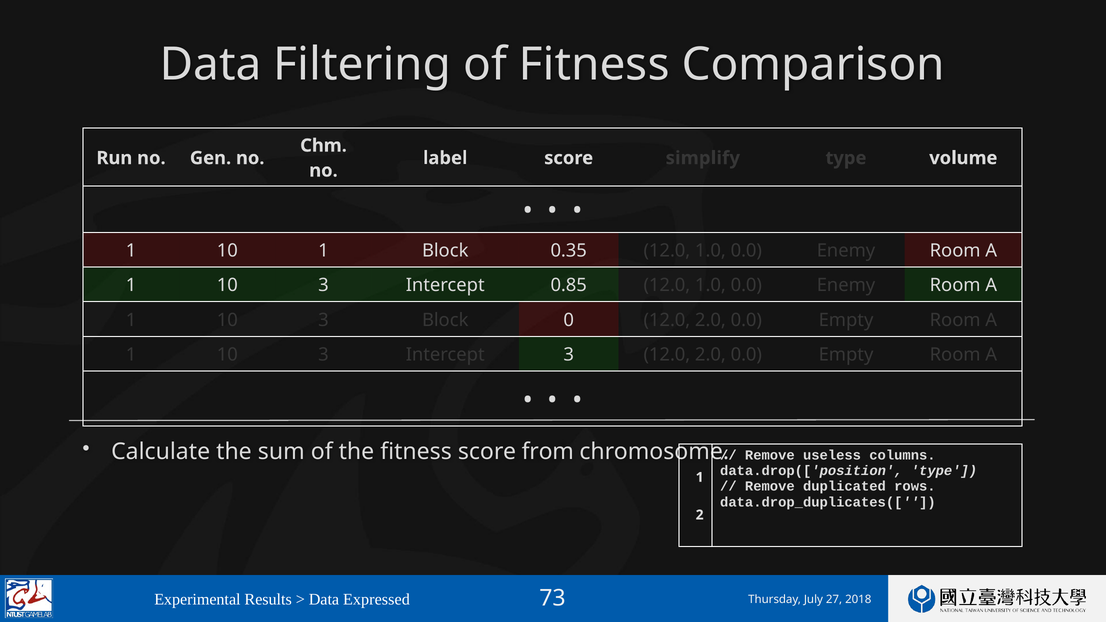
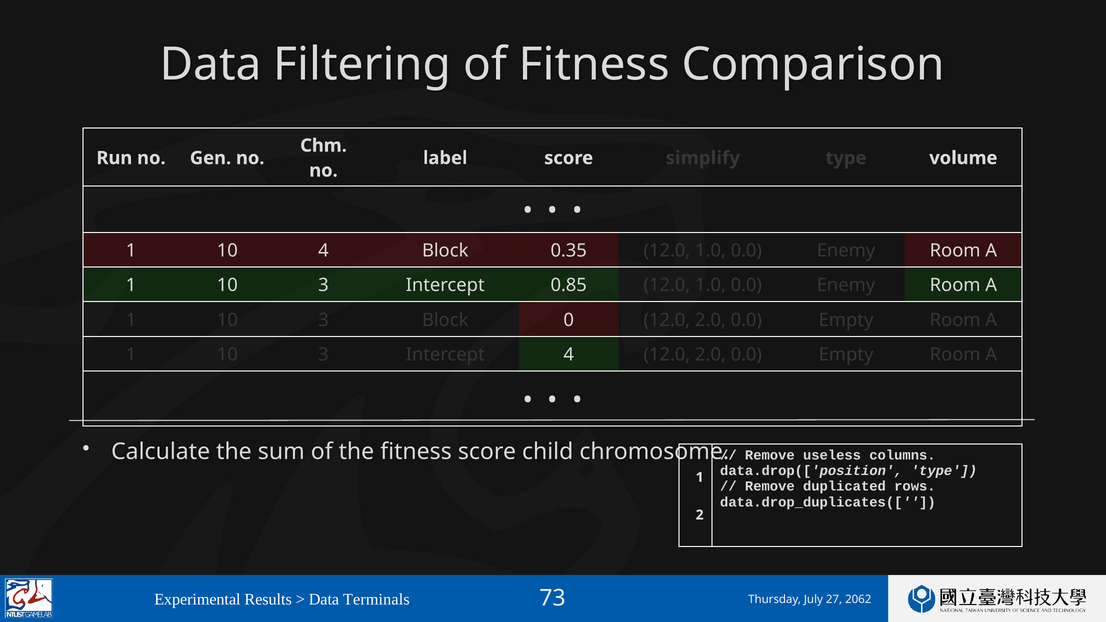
10 1: 1 -> 4
Intercept 3: 3 -> 4
from: from -> child
Expressed: Expressed -> Terminals
2018: 2018 -> 2062
